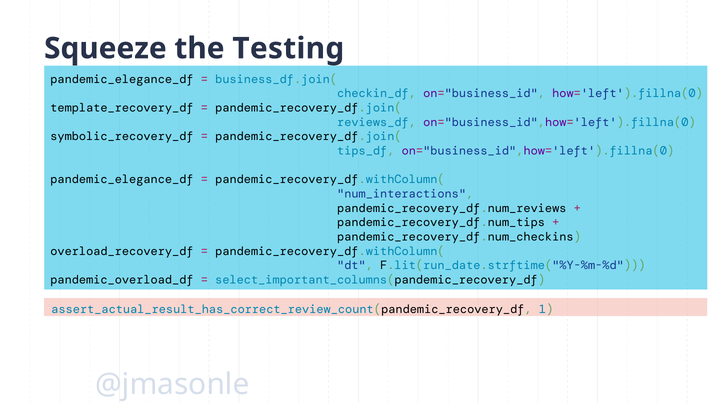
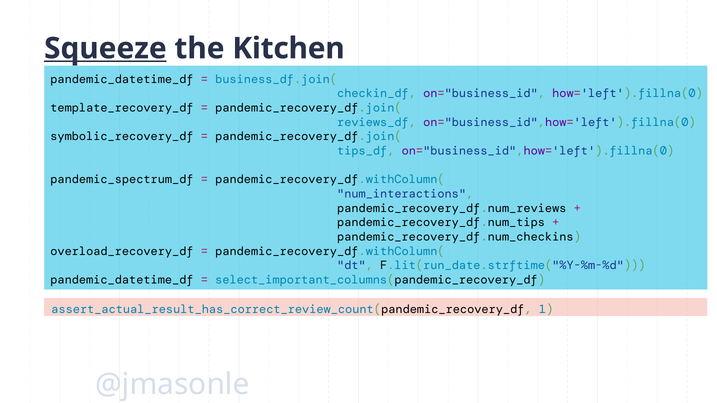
Squeeze underline: none -> present
Testing: Testing -> Kitchen
pandemic_elegance_df at (122, 79): pandemic_elegance_df -> pandemic_datetime_df
pandemic_elegance_df at (122, 180): pandemic_elegance_df -> pandemic_spectrum_df
pandemic_overload_df at (122, 280): pandemic_overload_df -> pandemic_datetime_df
